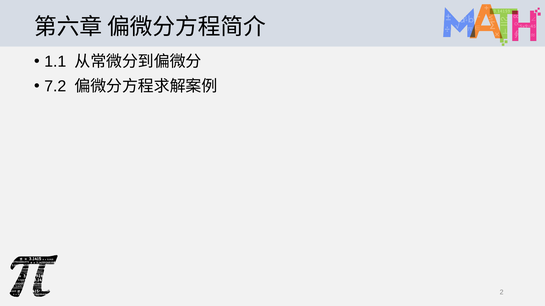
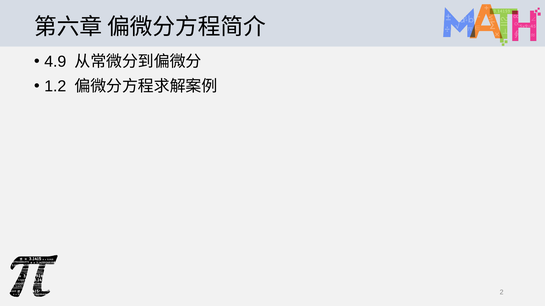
1.1: 1.1 -> 4.9
7.2: 7.2 -> 1.2
